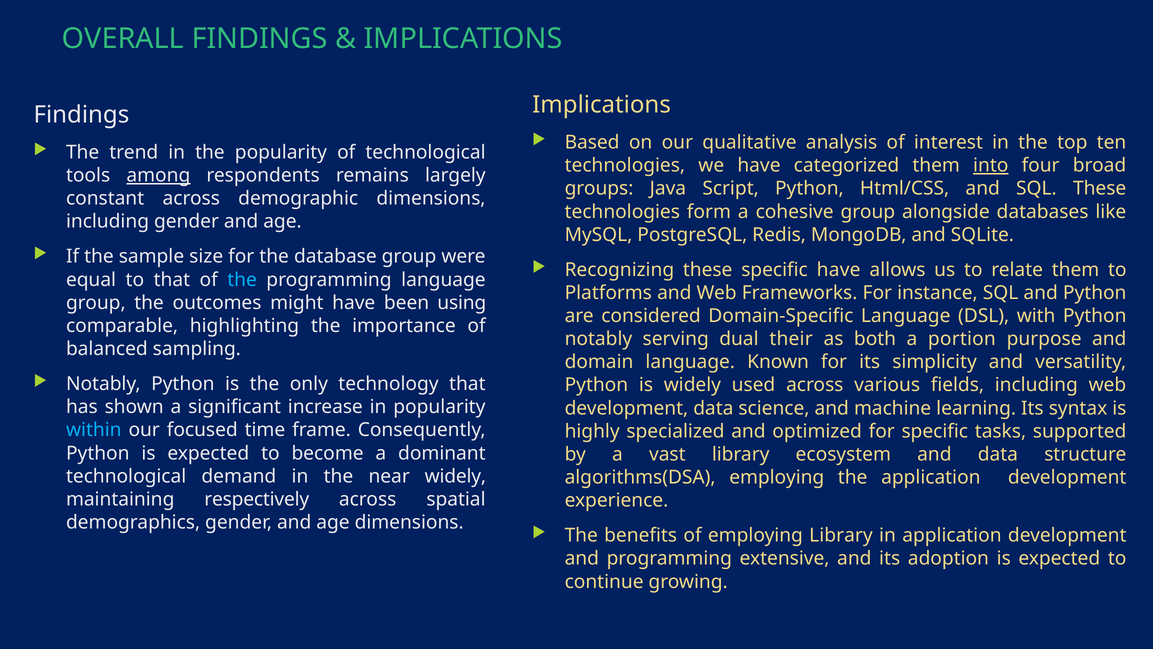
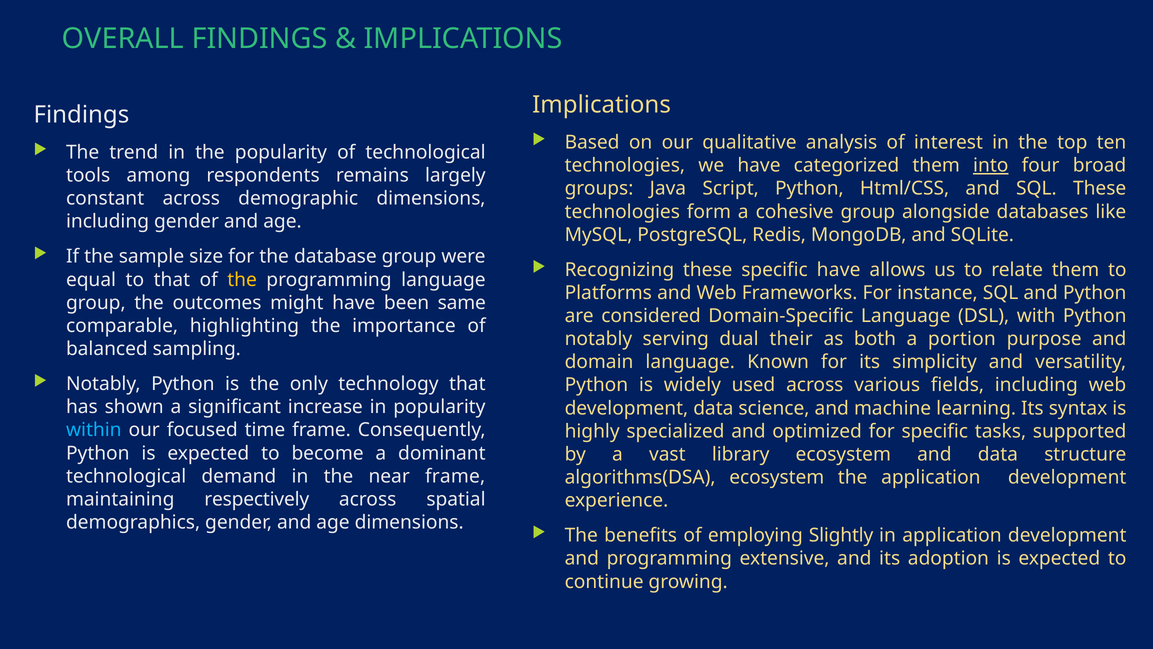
among underline: present -> none
the at (242, 280) colour: light blue -> yellow
using: using -> same
near widely: widely -> frame
algorithms(DSA employing: employing -> ecosystem
employing Library: Library -> Slightly
